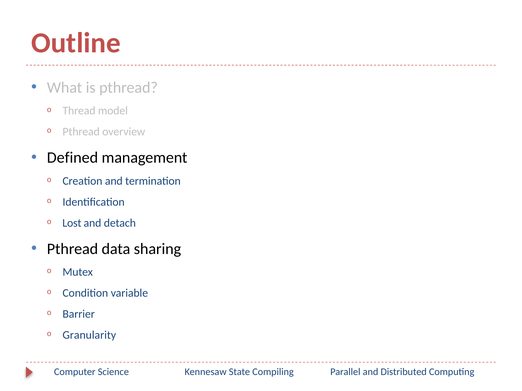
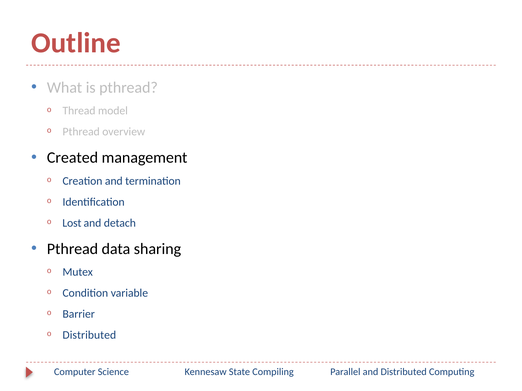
Defined: Defined -> Created
Granularity at (89, 335): Granularity -> Distributed
